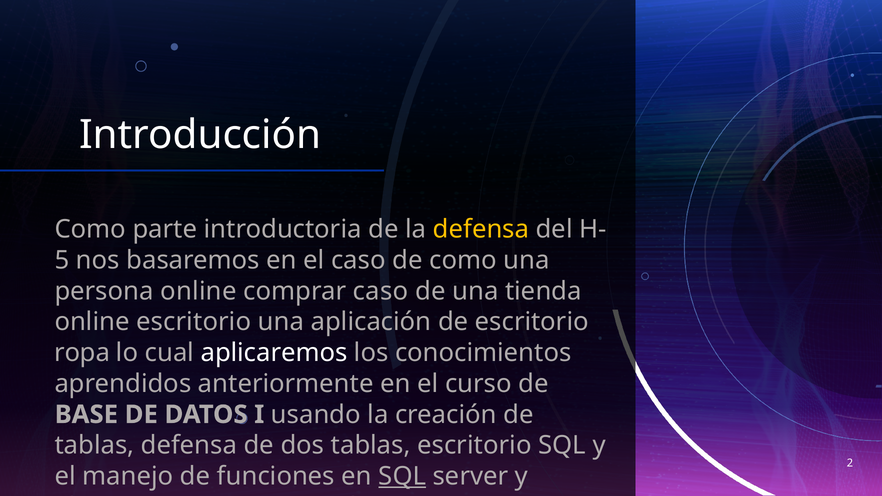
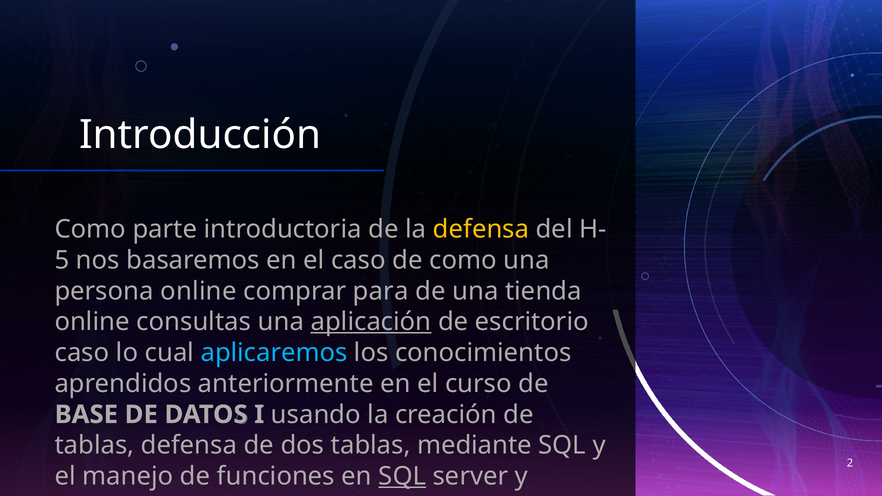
comprar caso: caso -> para
online escritorio: escritorio -> consultas
aplicación underline: none -> present
ropa at (82, 353): ropa -> caso
aplicaremos colour: white -> light blue
tablas escritorio: escritorio -> mediante
